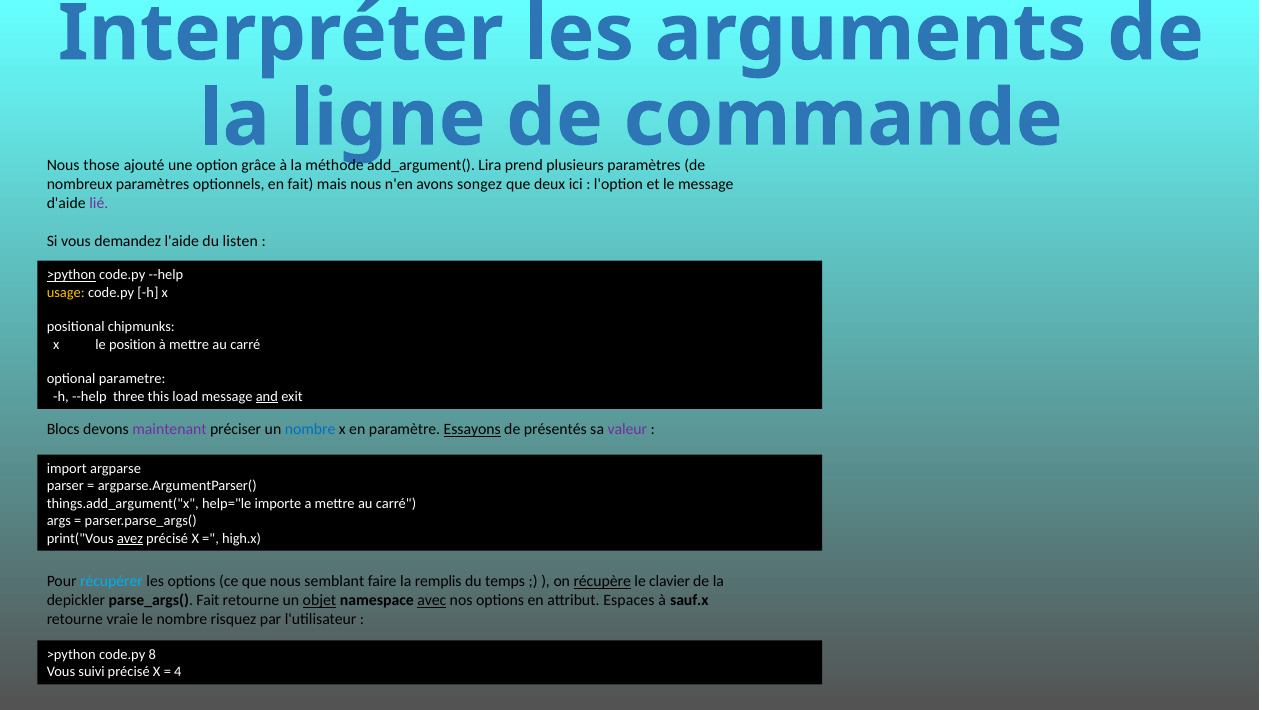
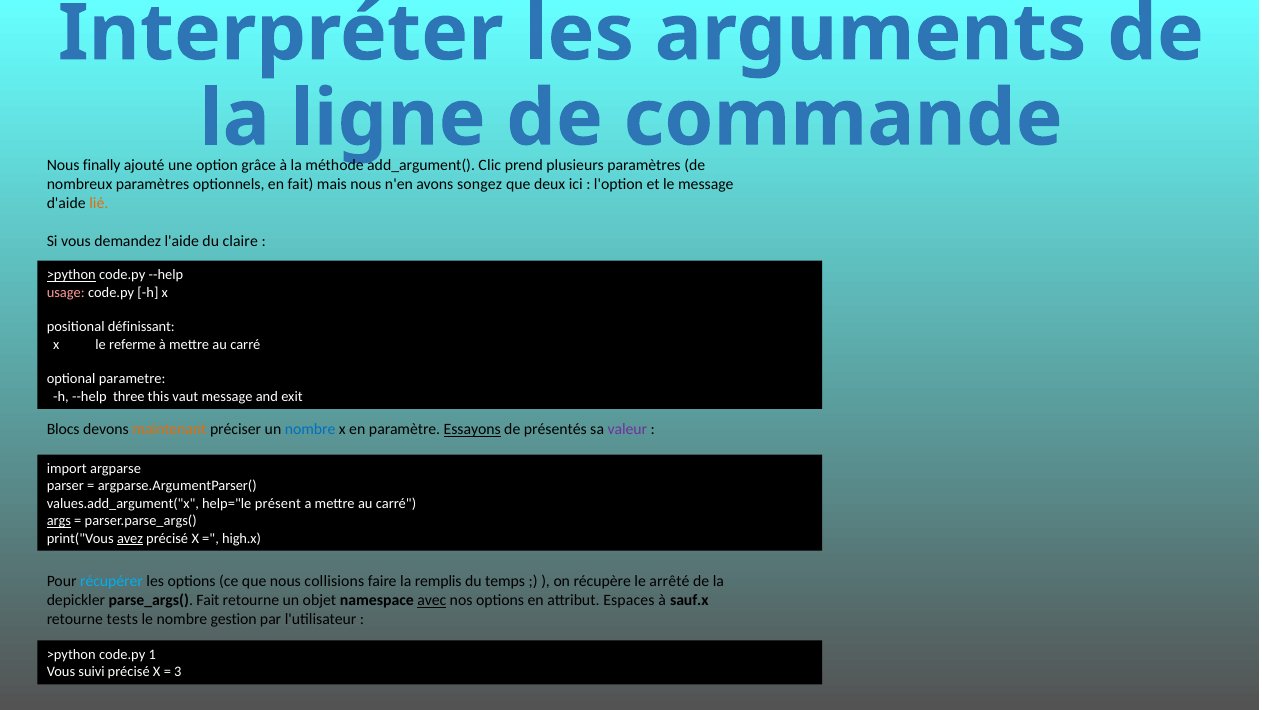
those: those -> finally
Lira: Lira -> Clic
lié colour: purple -> orange
listen: listen -> claire
usage colour: yellow -> pink
chipmunks: chipmunks -> définissant
position: position -> referme
load: load -> vaut
and underline: present -> none
maintenant colour: purple -> orange
things.add_argument("x: things.add_argument("x -> values.add_argument("x
importe: importe -> présent
args underline: none -> present
semblant: semblant -> collisions
récupère underline: present -> none
clavier: clavier -> arrêté
objet underline: present -> none
vraie: vraie -> tests
risquez: risquez -> gestion
8: 8 -> 1
4: 4 -> 3
